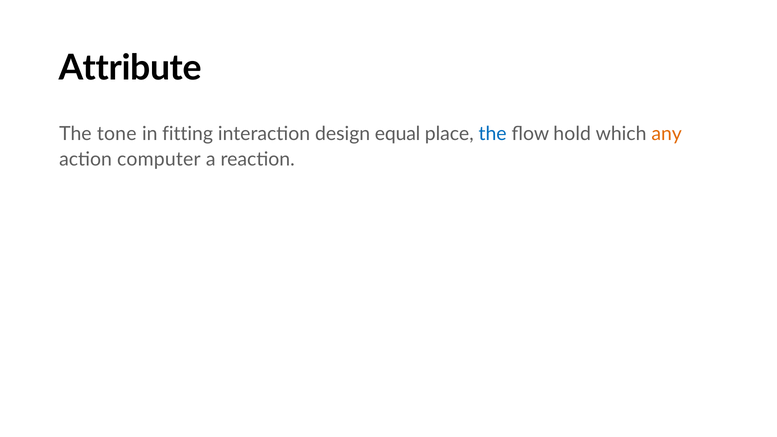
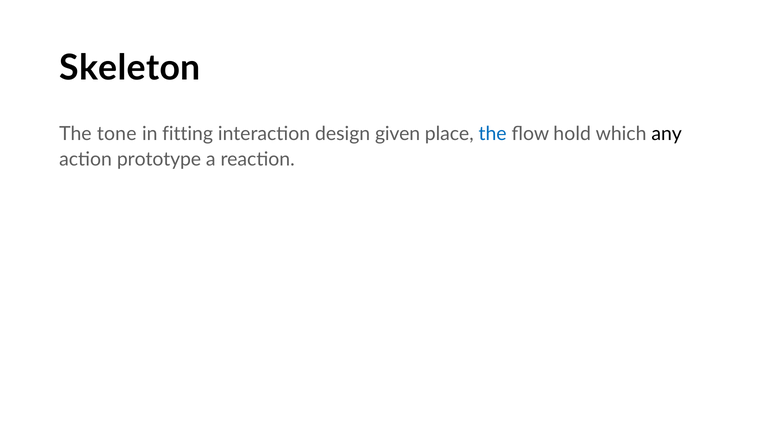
Attribute: Attribute -> Skeleton
equal: equal -> given
any colour: orange -> black
computer: computer -> prototype
